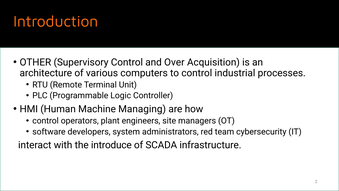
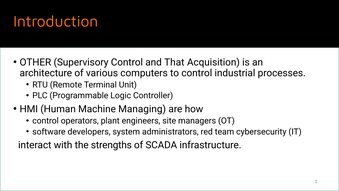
Over: Over -> That
introduce: introduce -> strengths
